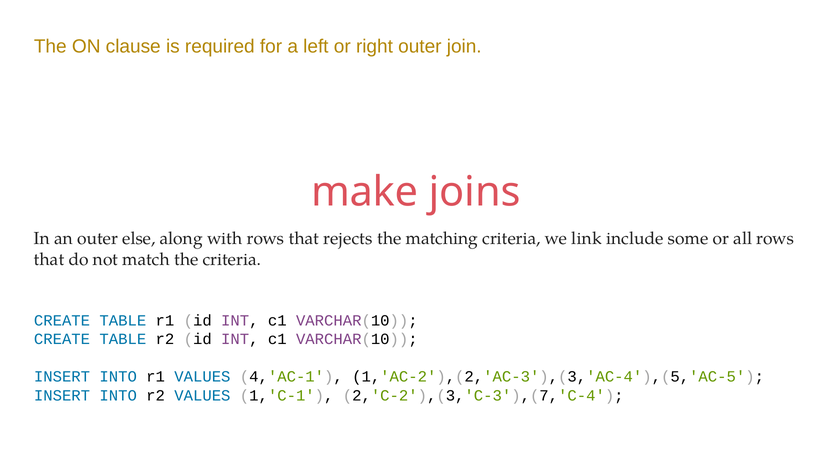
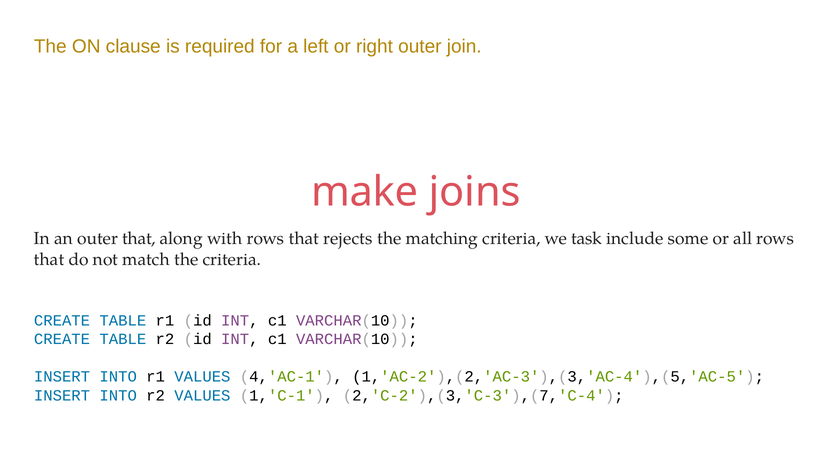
outer else: else -> that
link: link -> task
